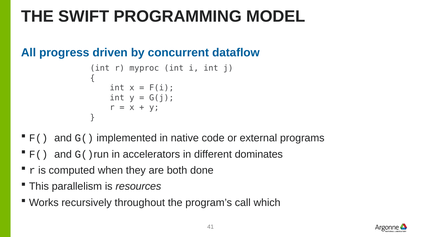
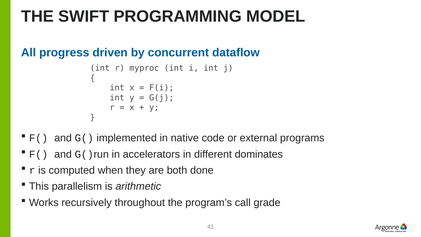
resources: resources -> arithmetic
which: which -> grade
